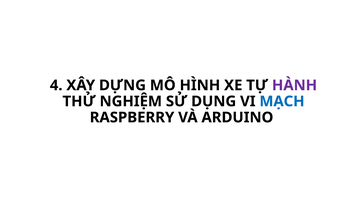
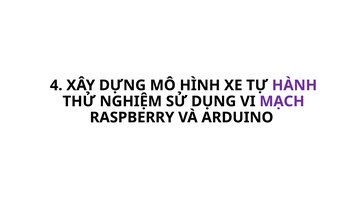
MẠCH colour: blue -> purple
